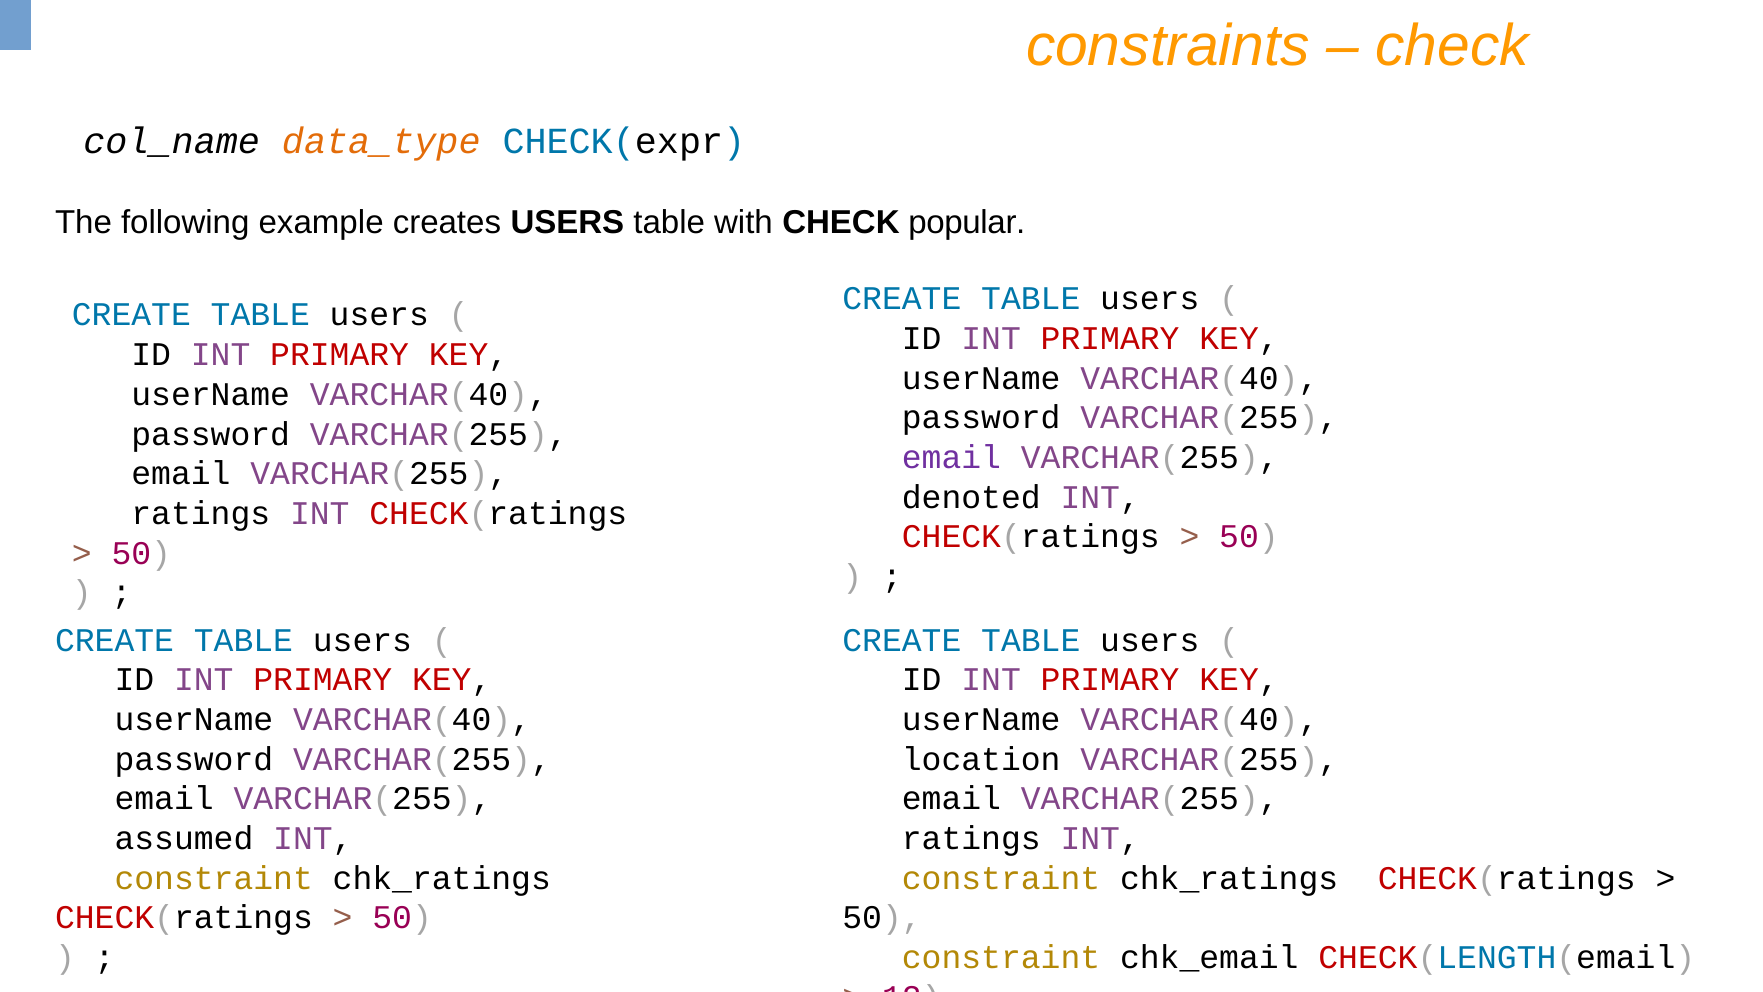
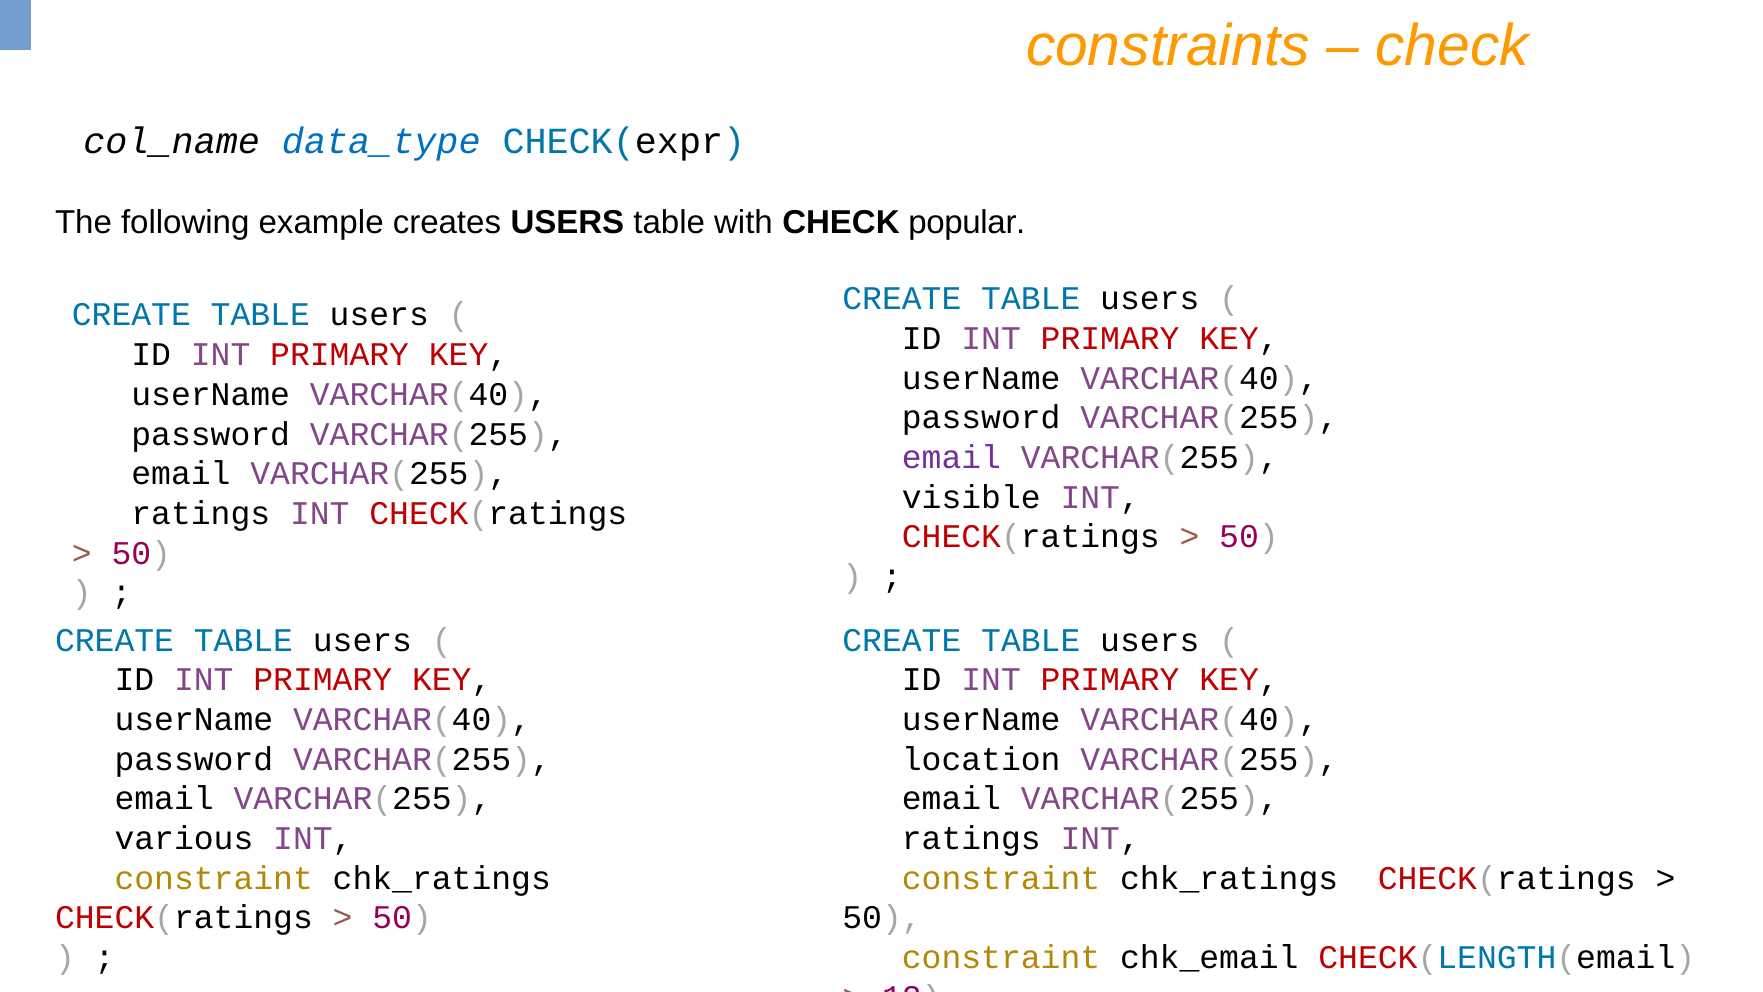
data_type colour: orange -> blue
denoted: denoted -> visible
assumed: assumed -> various
